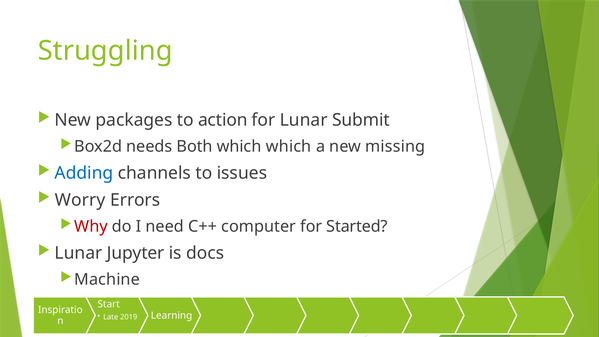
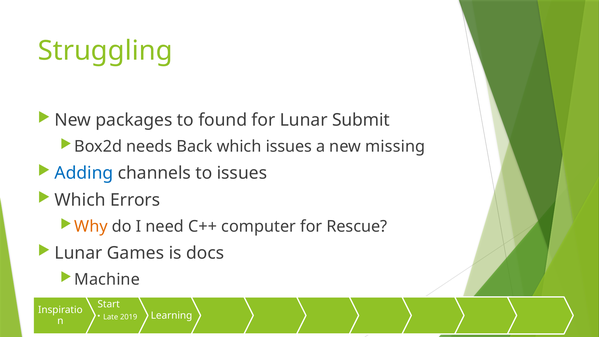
action: action -> found
Both: Both -> Back
which which: which -> issues
Worry at (80, 200): Worry -> Which
Why colour: red -> orange
Started: Started -> Rescue
Jupyter: Jupyter -> Games
